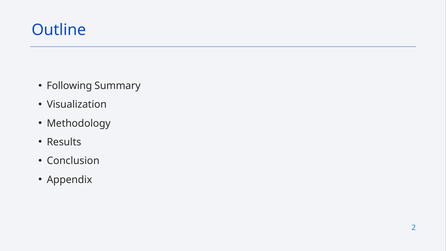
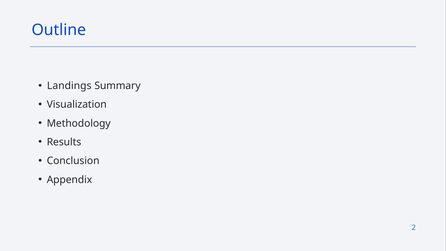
Following: Following -> Landings
